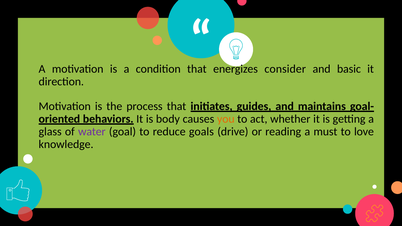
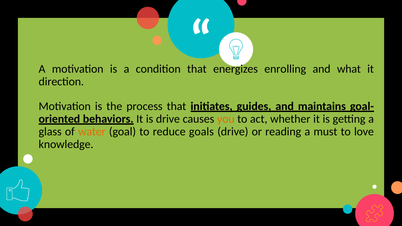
consider: consider -> enrolling
basic: basic -> what
is body: body -> drive
water colour: purple -> orange
